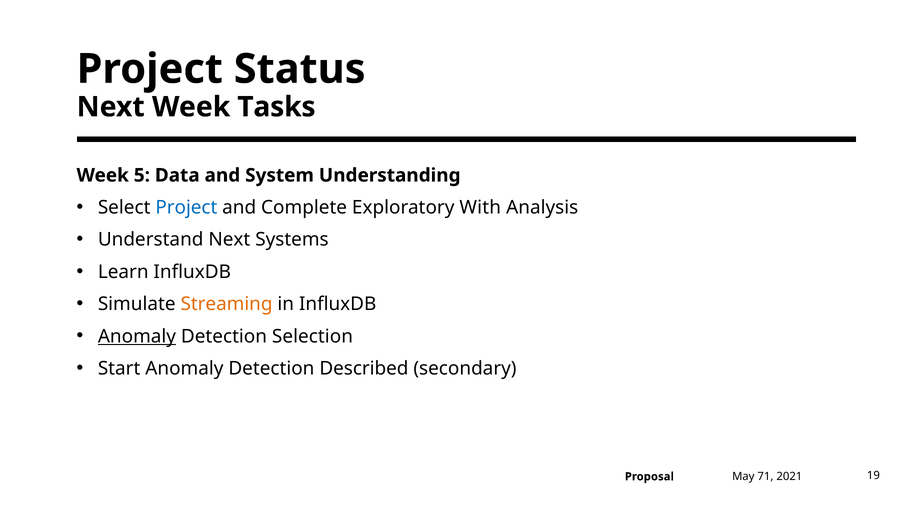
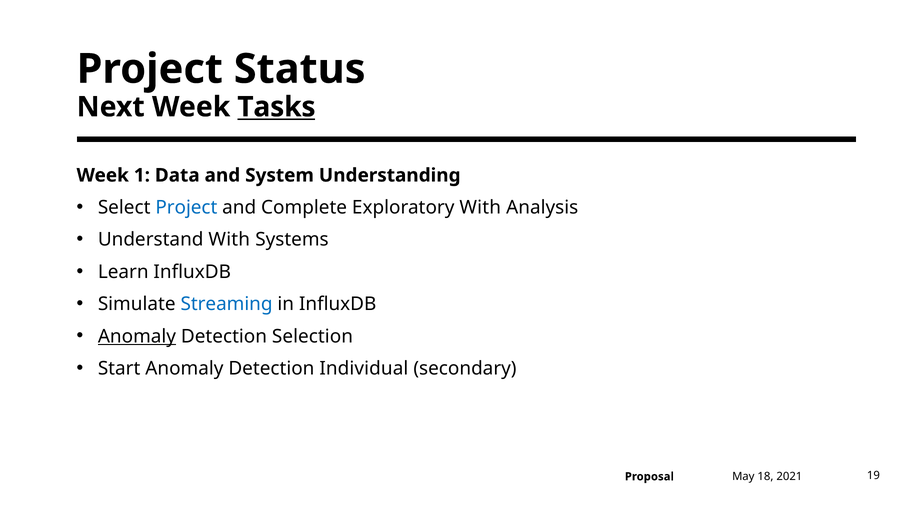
Tasks underline: none -> present
5: 5 -> 1
Understand Next: Next -> With
Streaming colour: orange -> blue
Described: Described -> Individual
71: 71 -> 18
